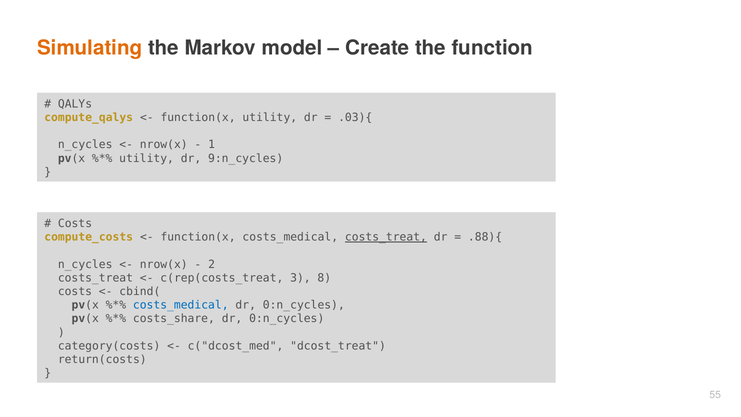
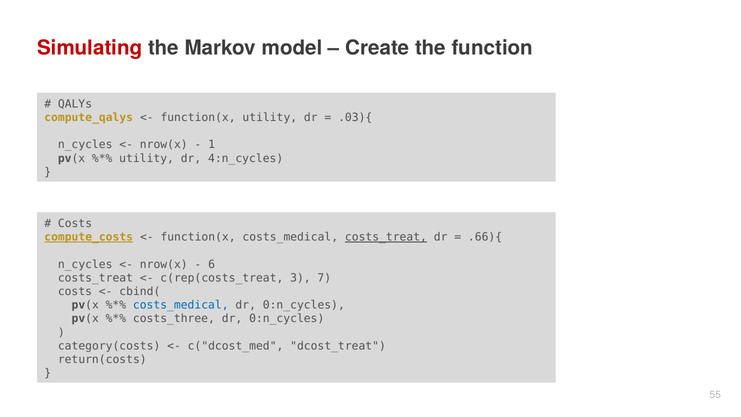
Simulating colour: orange -> red
9:n_cycles: 9:n_cycles -> 4:n_cycles
compute_costs underline: none -> present
.88){: .88){ -> .66){
2: 2 -> 6
8: 8 -> 7
costs_share: costs_share -> costs_three
